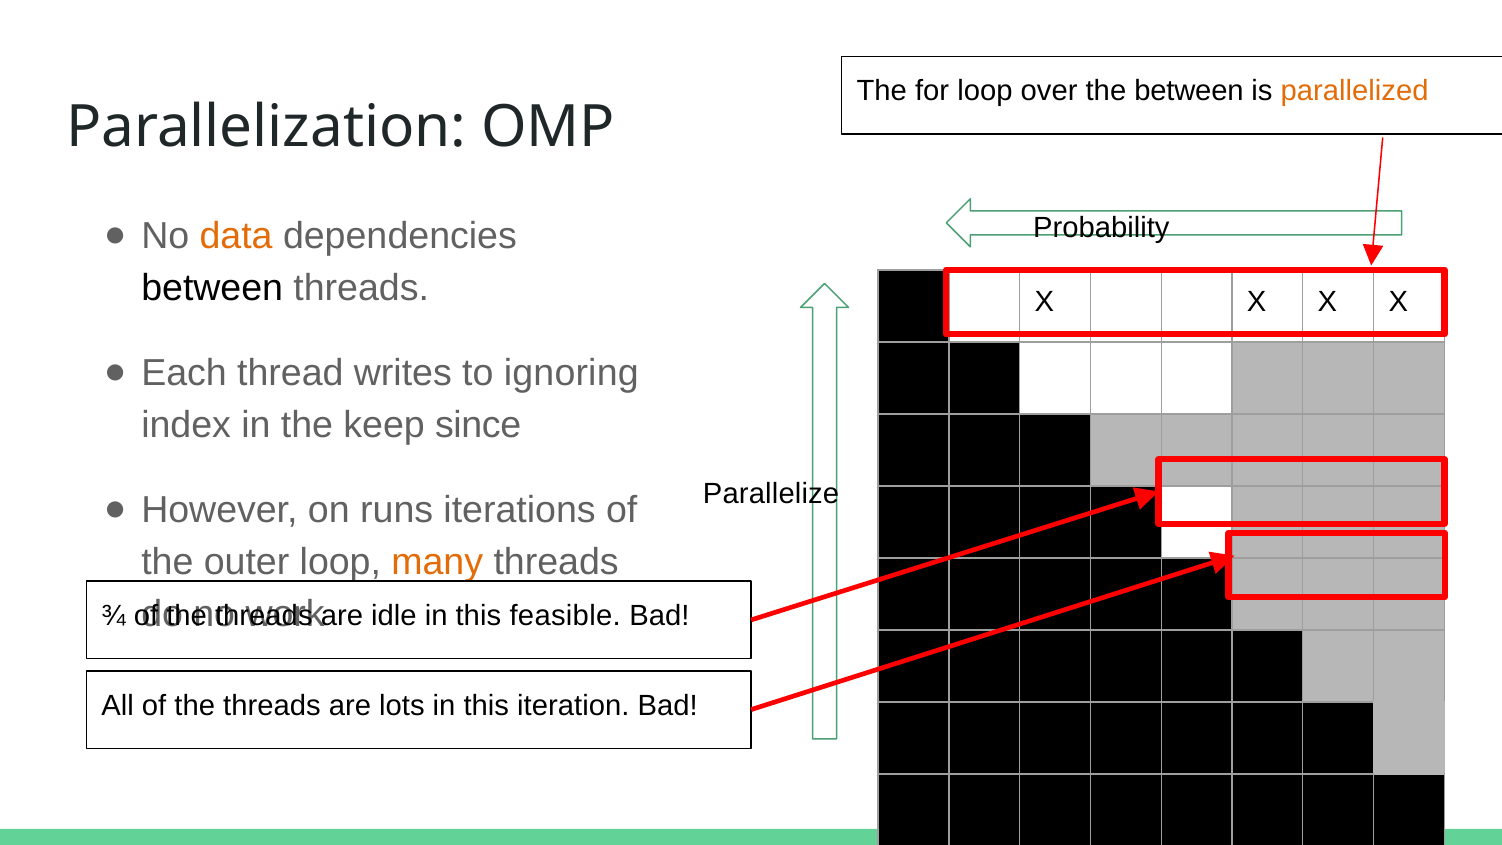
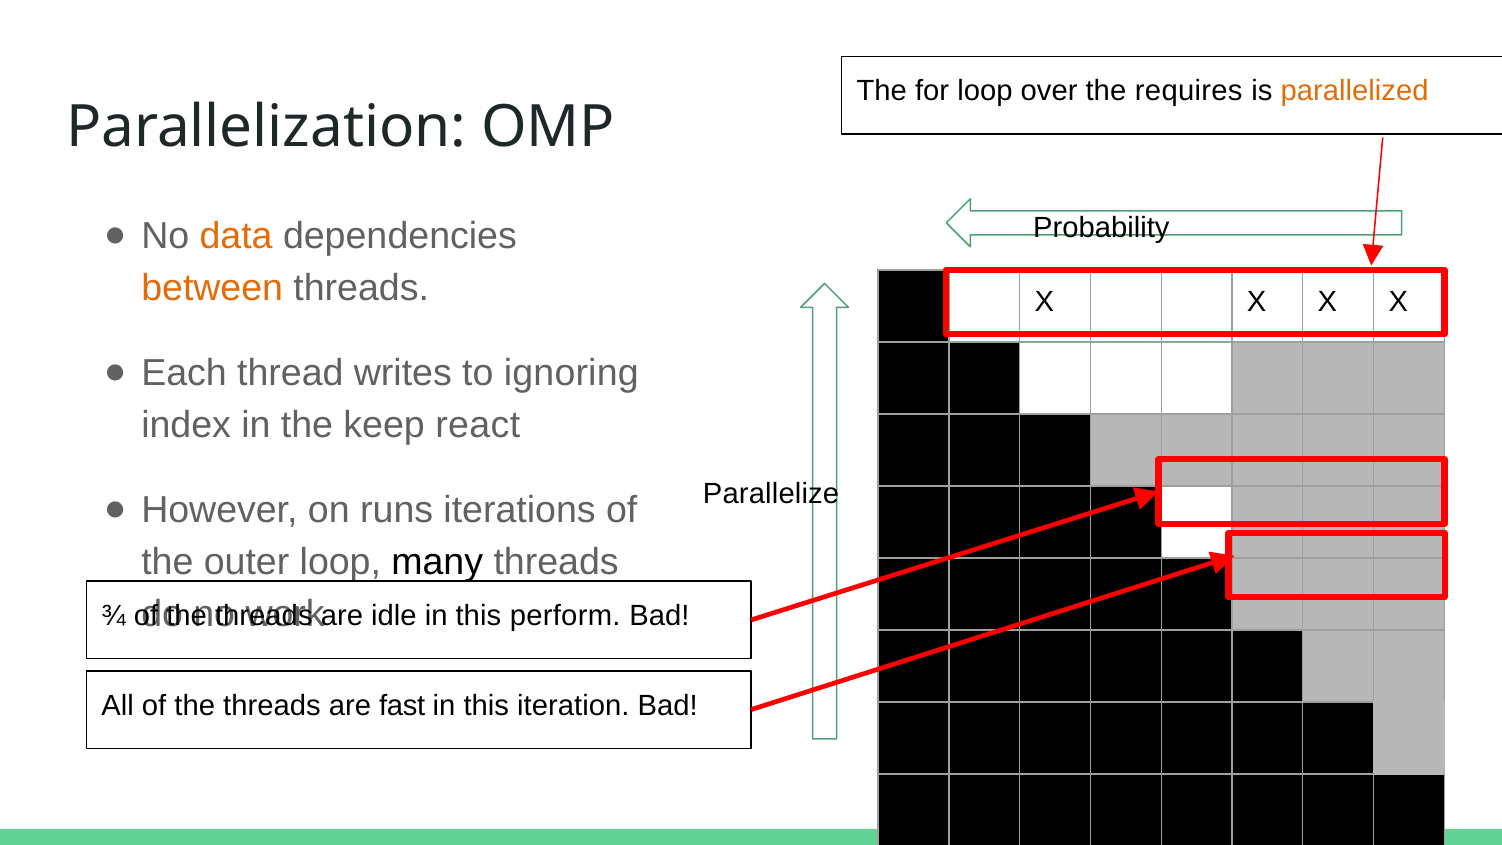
the between: between -> requires
between at (212, 288) colour: black -> orange
since: since -> react
many colour: orange -> black
feasible: feasible -> perform
lots: lots -> fast
